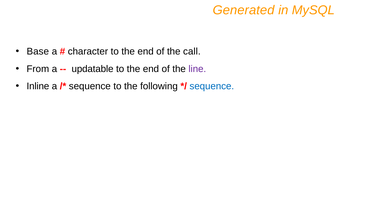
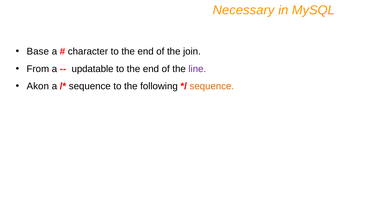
Generated: Generated -> Necessary
call: call -> join
Inline: Inline -> Akon
sequence at (212, 86) colour: blue -> orange
